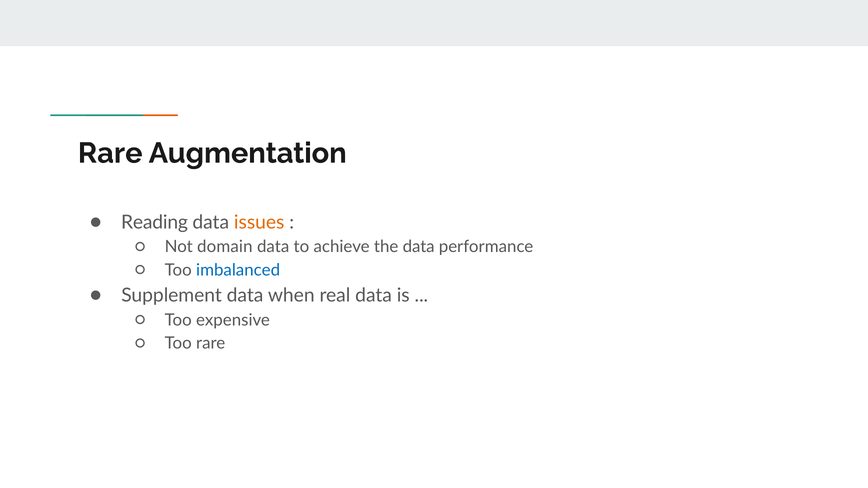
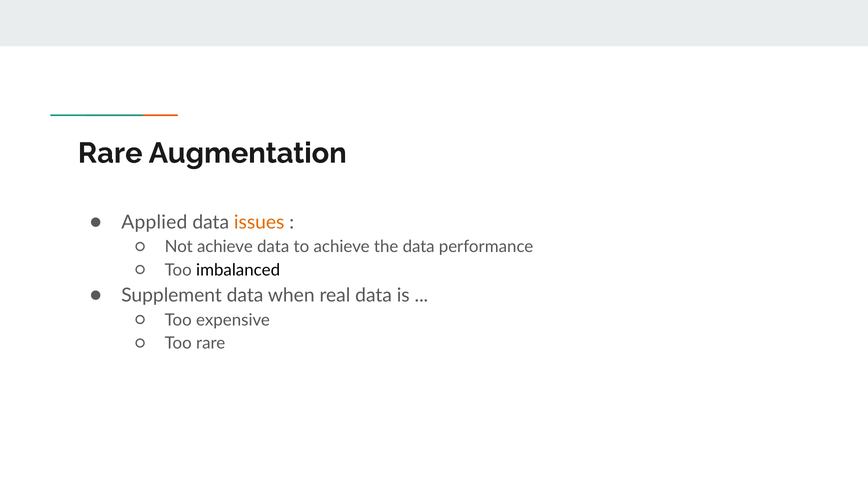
Reading: Reading -> Applied
Not domain: domain -> achieve
imbalanced colour: blue -> black
